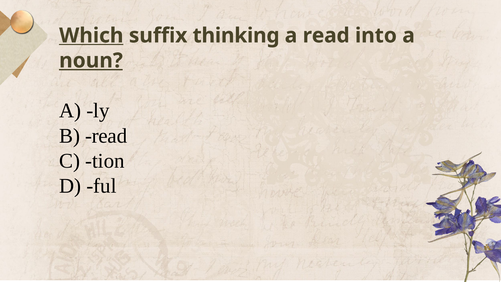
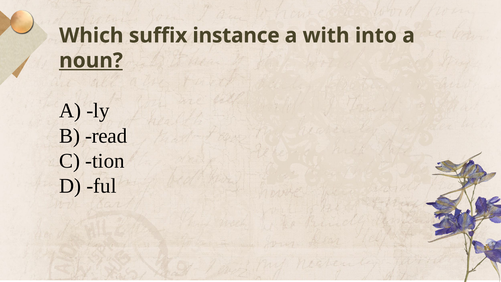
Which underline: present -> none
thinking: thinking -> instance
a read: read -> with
